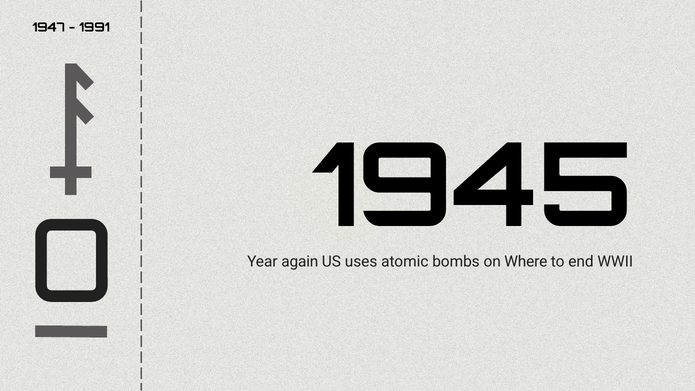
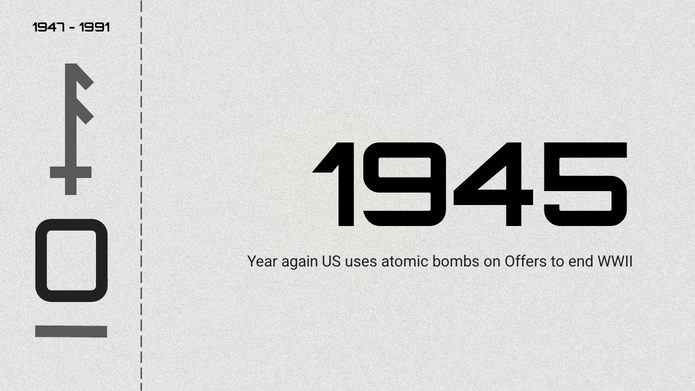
Where: Where -> Offers
